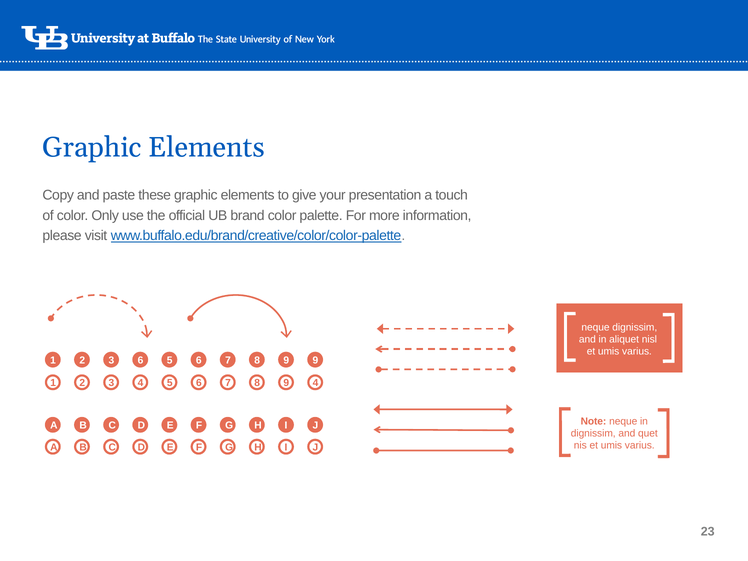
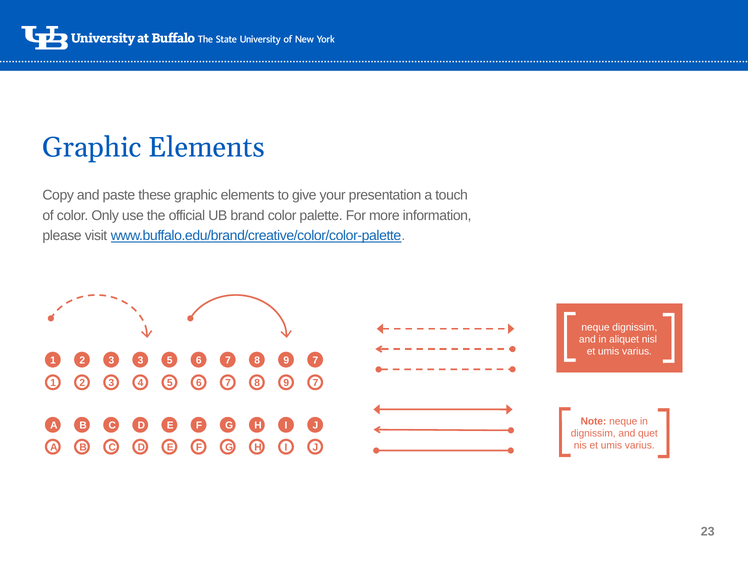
3 6: 6 -> 3
9 at (315, 360): 9 -> 7
4 at (315, 383): 4 -> 7
